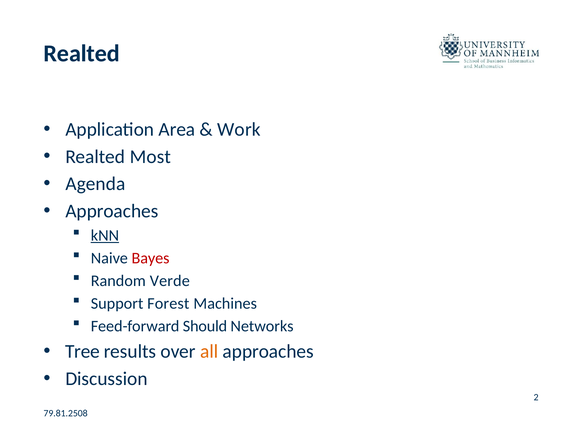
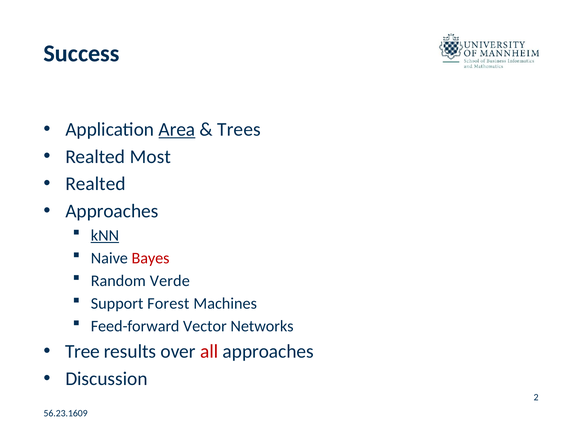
Realted at (82, 53): Realted -> Success
Area underline: none -> present
Work: Work -> Trees
Agenda at (95, 184): Agenda -> Realted
Should: Should -> Vector
all colour: orange -> red
79.81.2508: 79.81.2508 -> 56.23.1609
